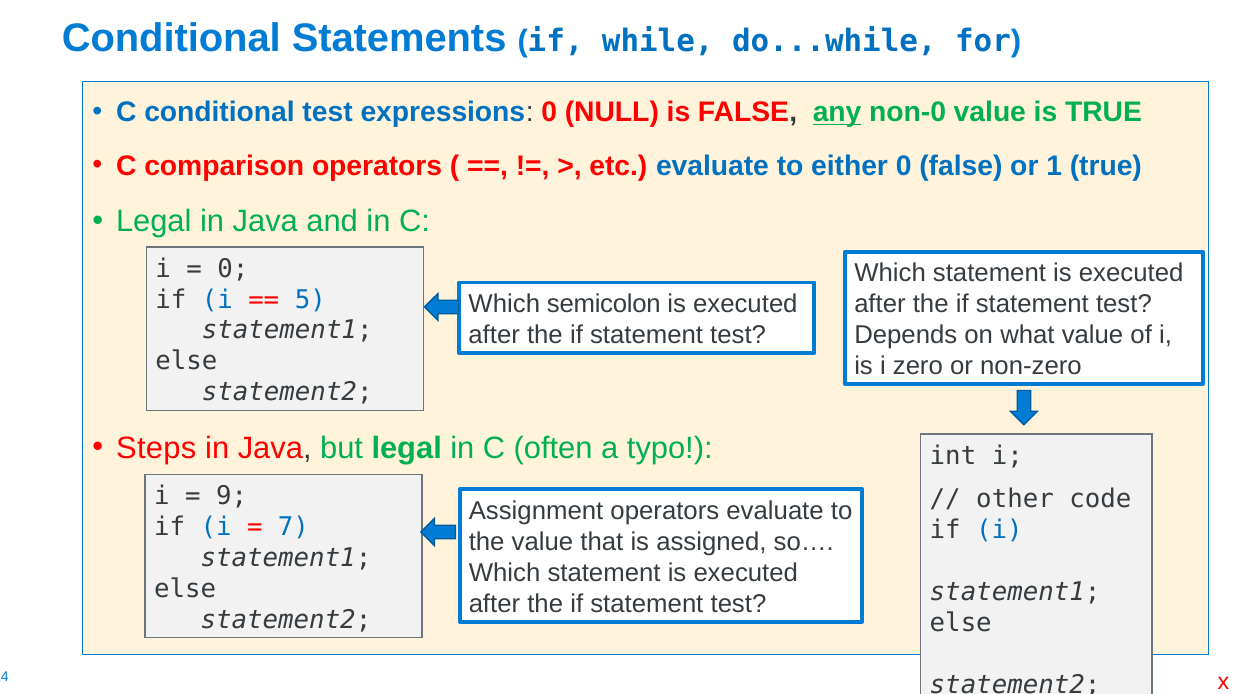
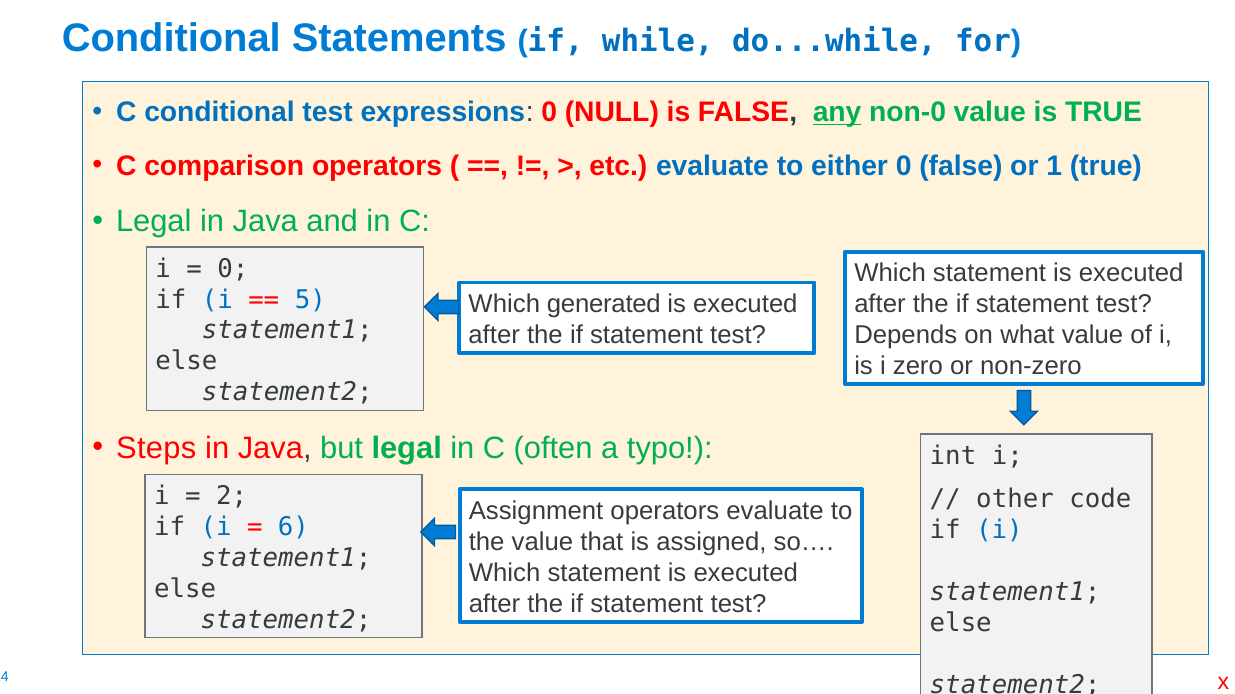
semicolon: semicolon -> generated
9: 9 -> 2
7: 7 -> 6
